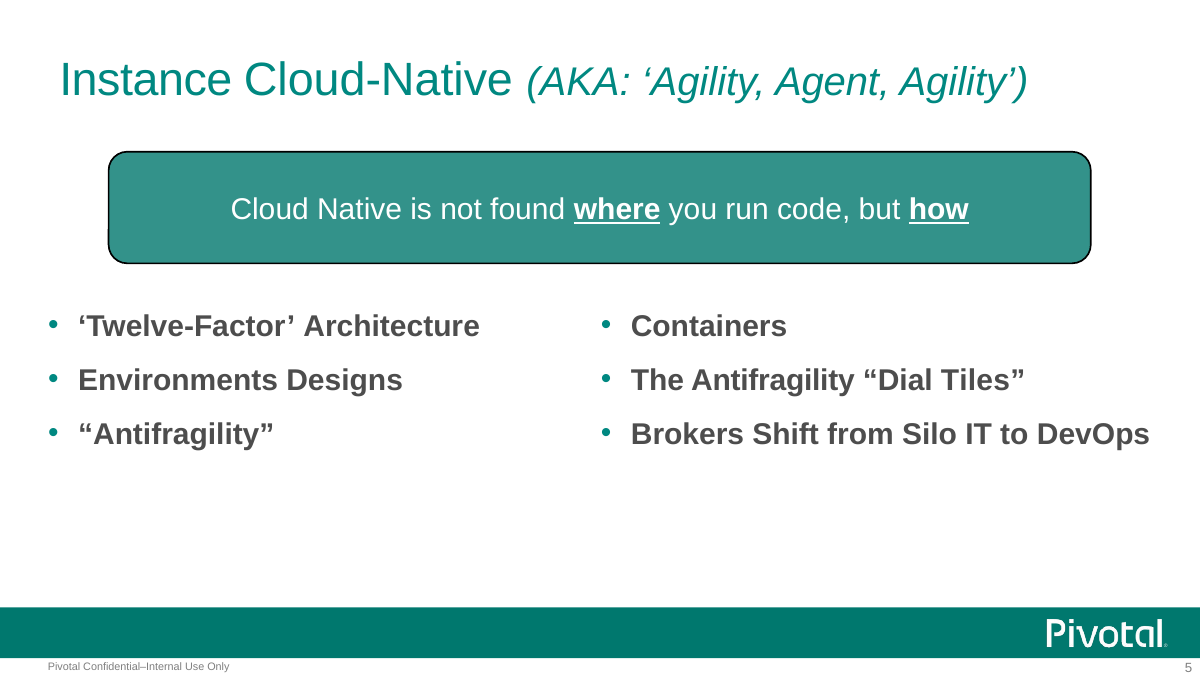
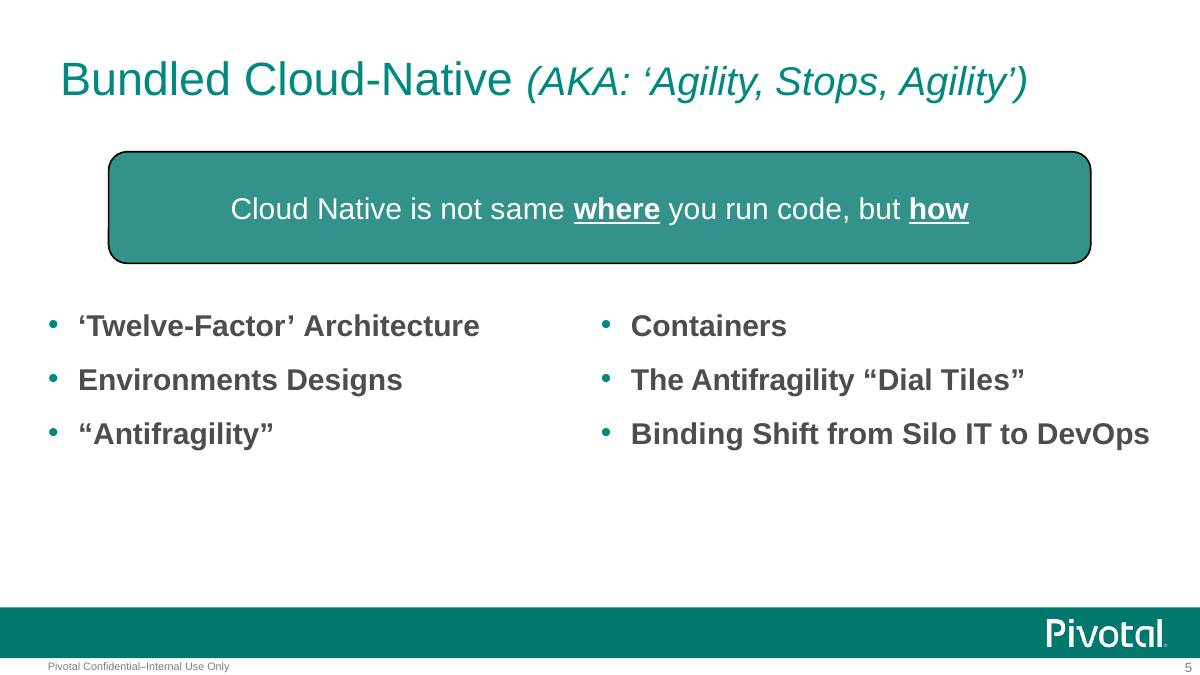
Instance: Instance -> Bundled
Agent: Agent -> Stops
found: found -> same
Brokers: Brokers -> Binding
